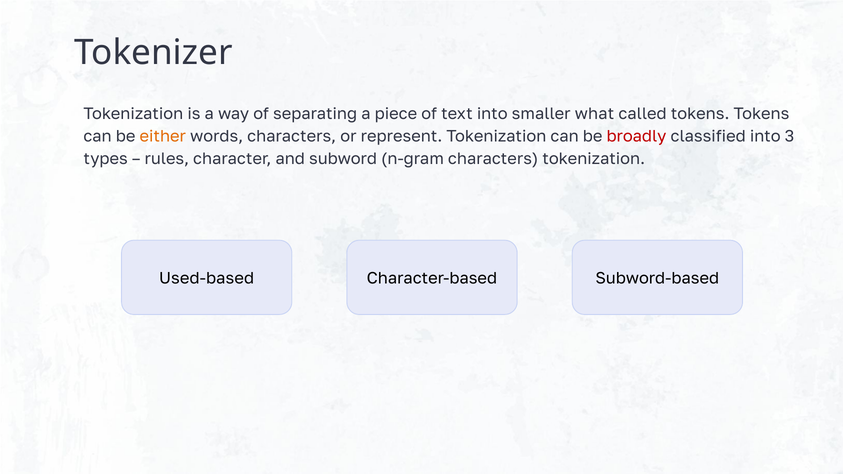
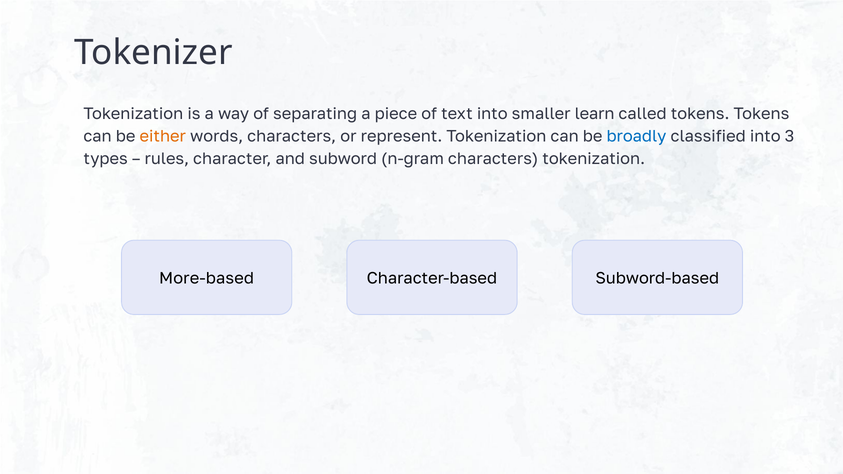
what: what -> learn
broadly colour: red -> blue
Used-based: Used-based -> More-based
